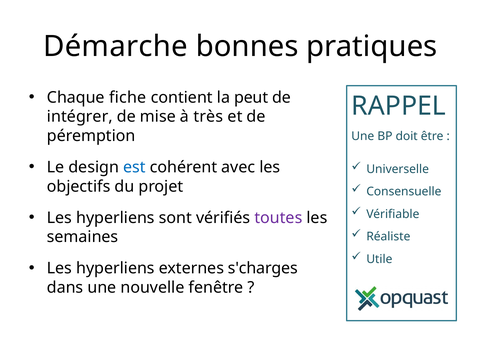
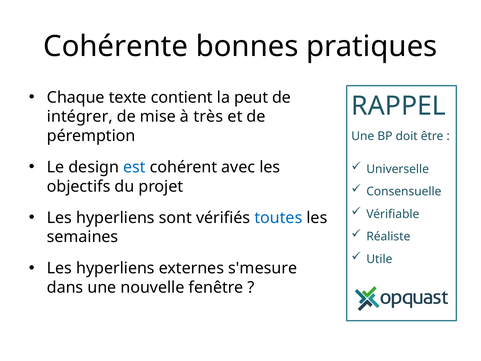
Démarche: Démarche -> Cohérente
fiche: fiche -> texte
toutes colour: purple -> blue
s'charges: s'charges -> s'mesure
